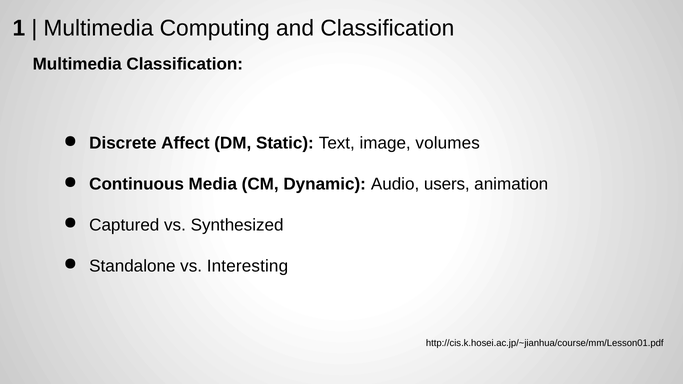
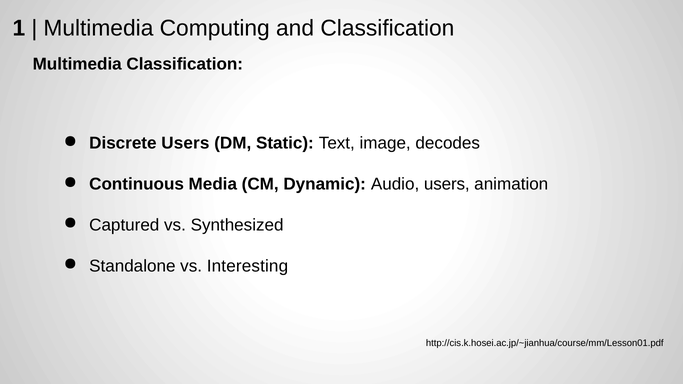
Discrete Affect: Affect -> Users
volumes: volumes -> decodes
